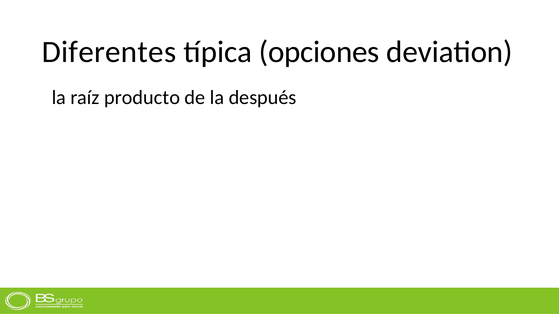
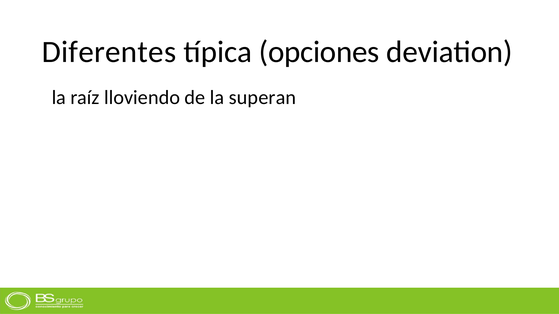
producto: producto -> lloviendo
después: después -> superan
